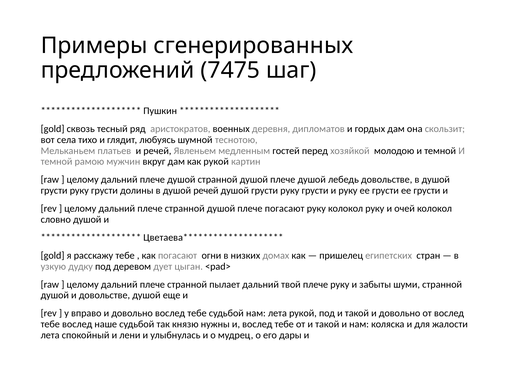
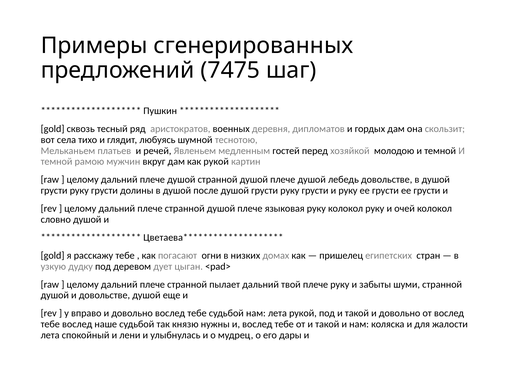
душой речей: речей -> после
плече погасают: погасают -> языковая
